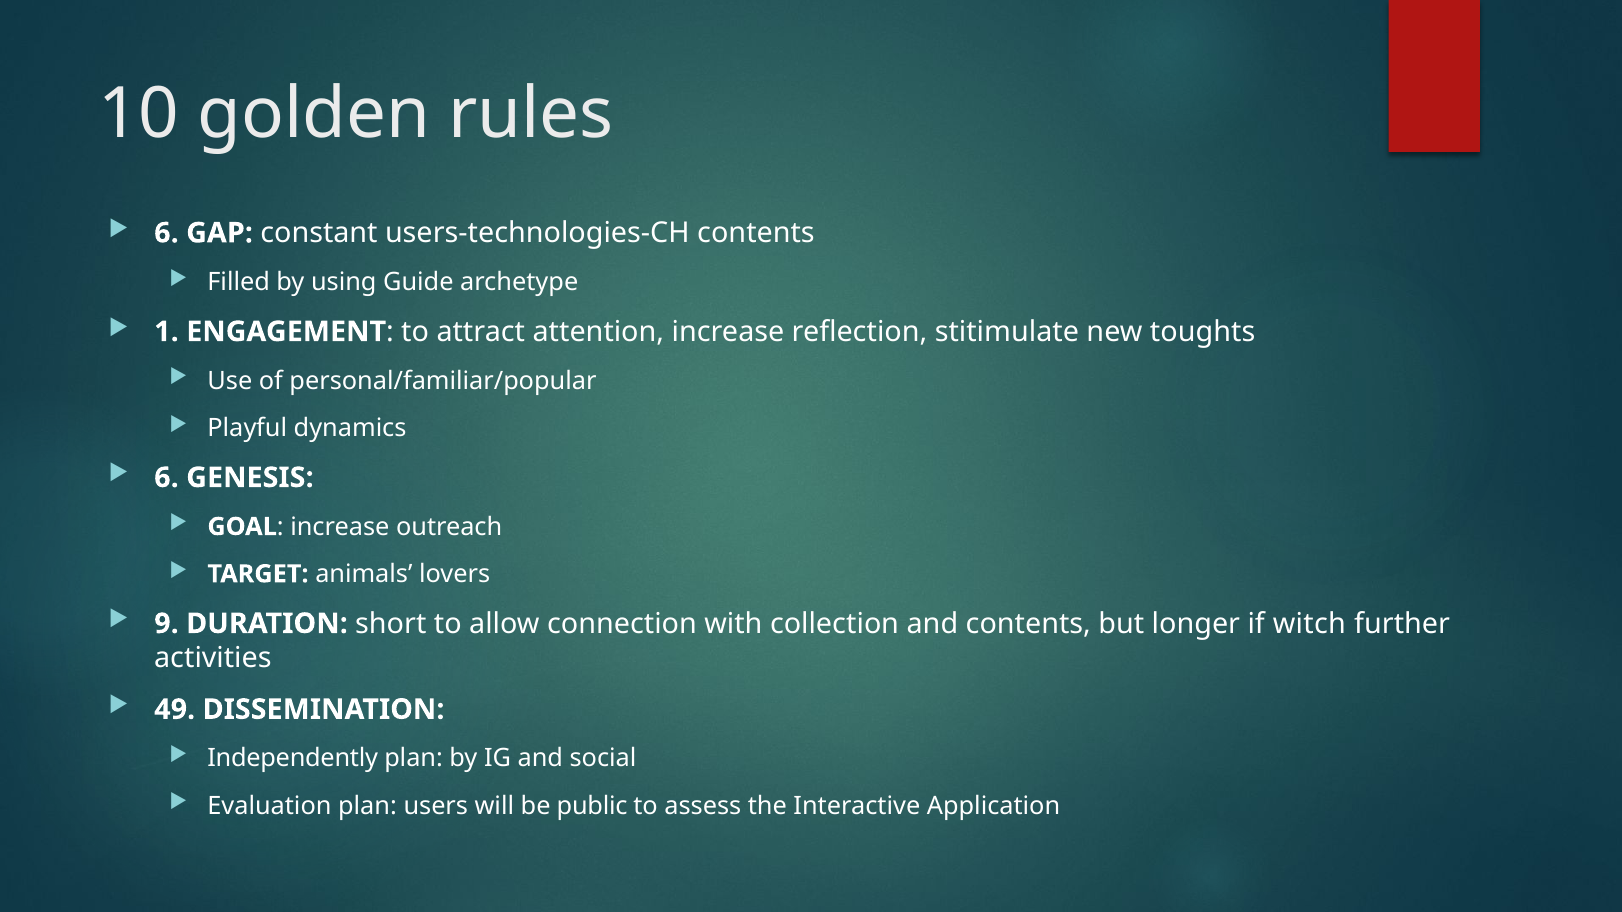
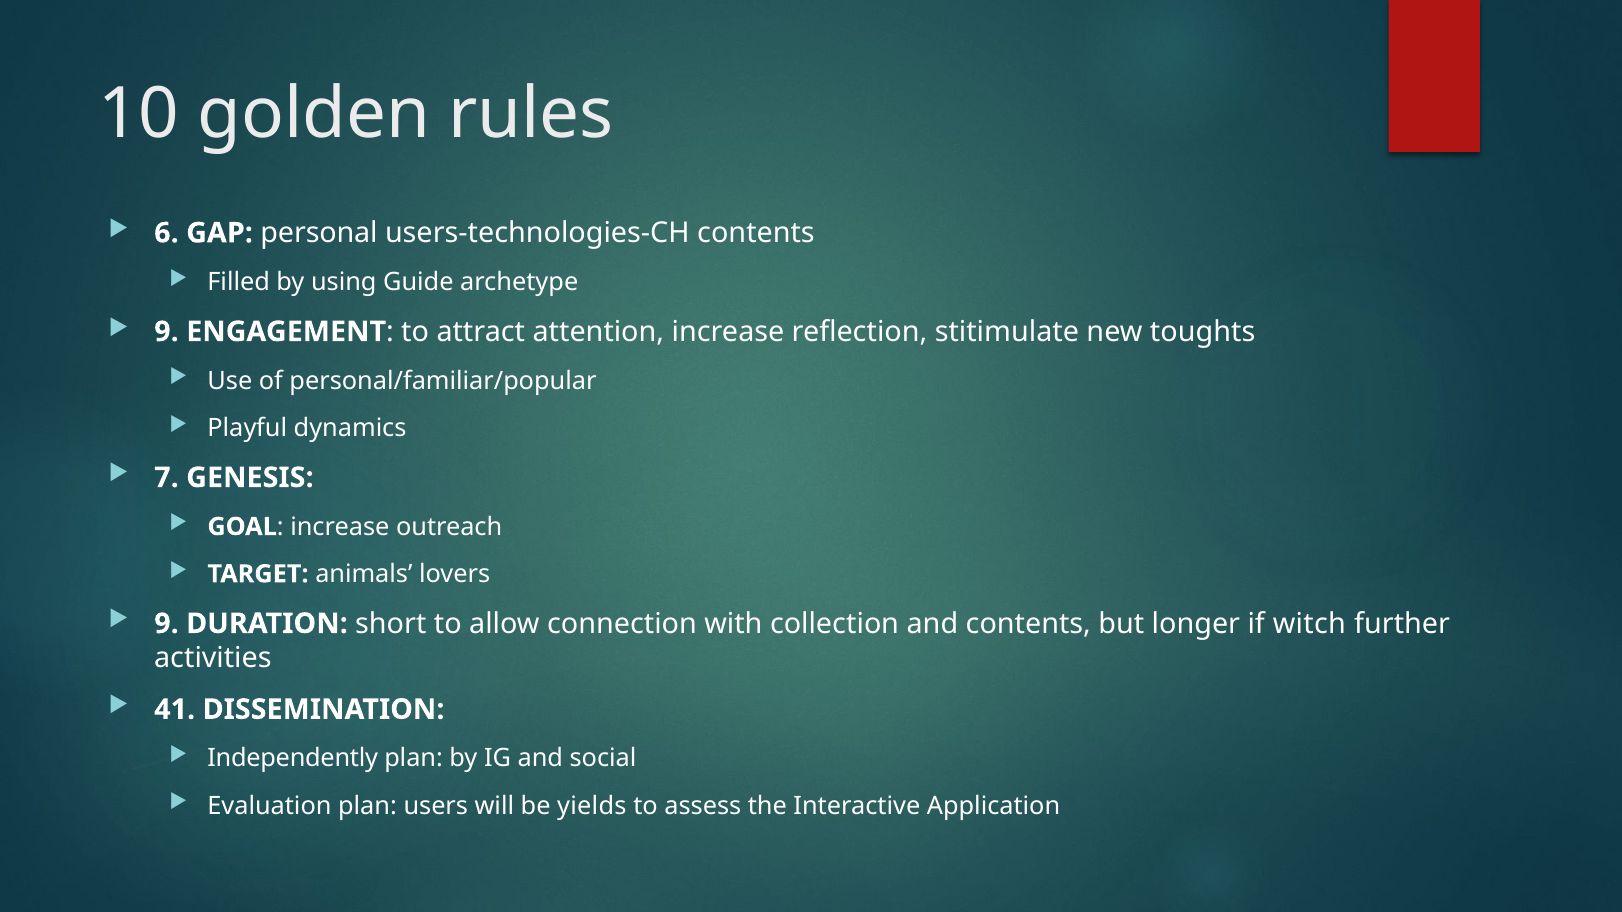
constant: constant -> personal
1 at (166, 332): 1 -> 9
6 at (166, 478): 6 -> 7
49: 49 -> 41
public: public -> yields
